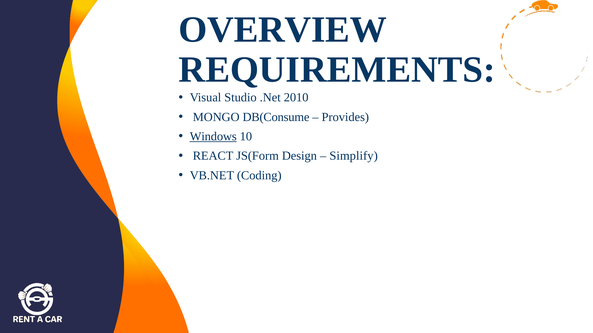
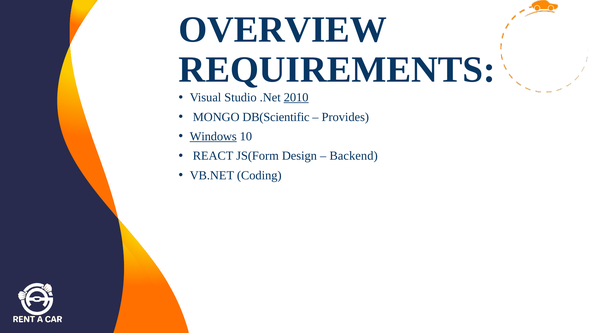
2010 underline: none -> present
DB(Consume: DB(Consume -> DB(Scientific
Simplify: Simplify -> Backend
